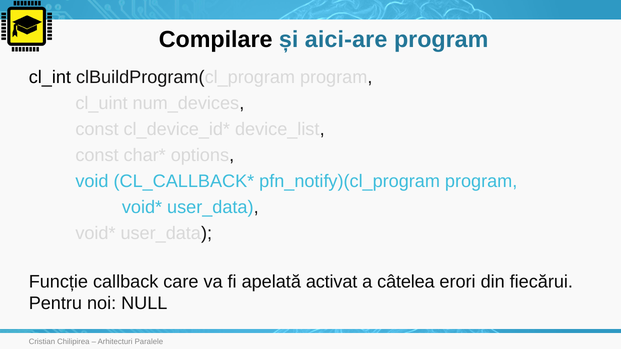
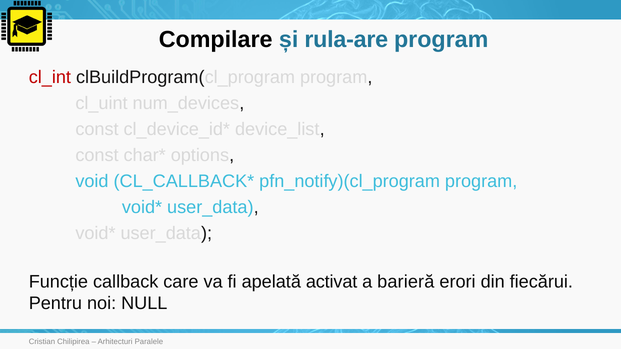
aici-are: aici-are -> rula-are
cl_int colour: black -> red
câtelea: câtelea -> barieră
